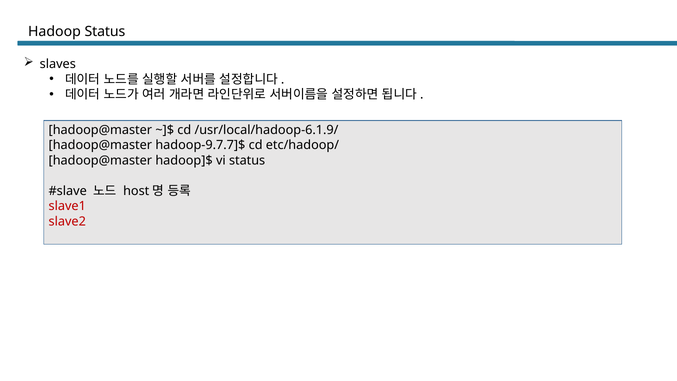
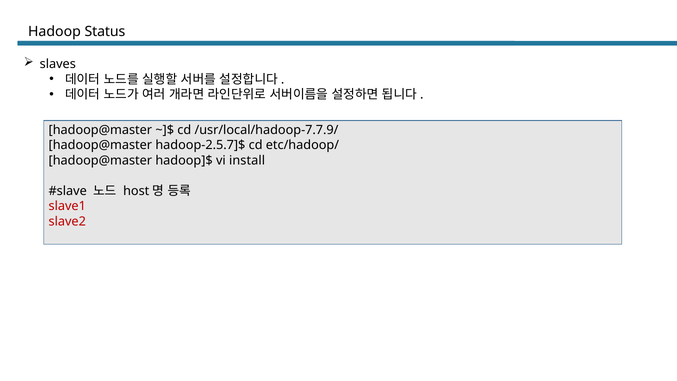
/usr/local/hadoop-6.1.9/: /usr/local/hadoop-6.1.9/ -> /usr/local/hadoop-7.7.9/
hadoop-9.7.7]$: hadoop-9.7.7]$ -> hadoop-2.5.7]$
vi status: status -> install
